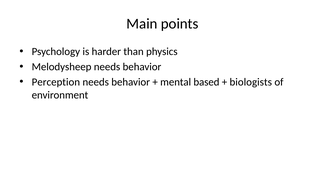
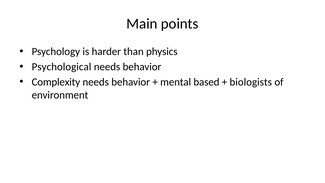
Melodysheep: Melodysheep -> Psychological
Perception: Perception -> Complexity
